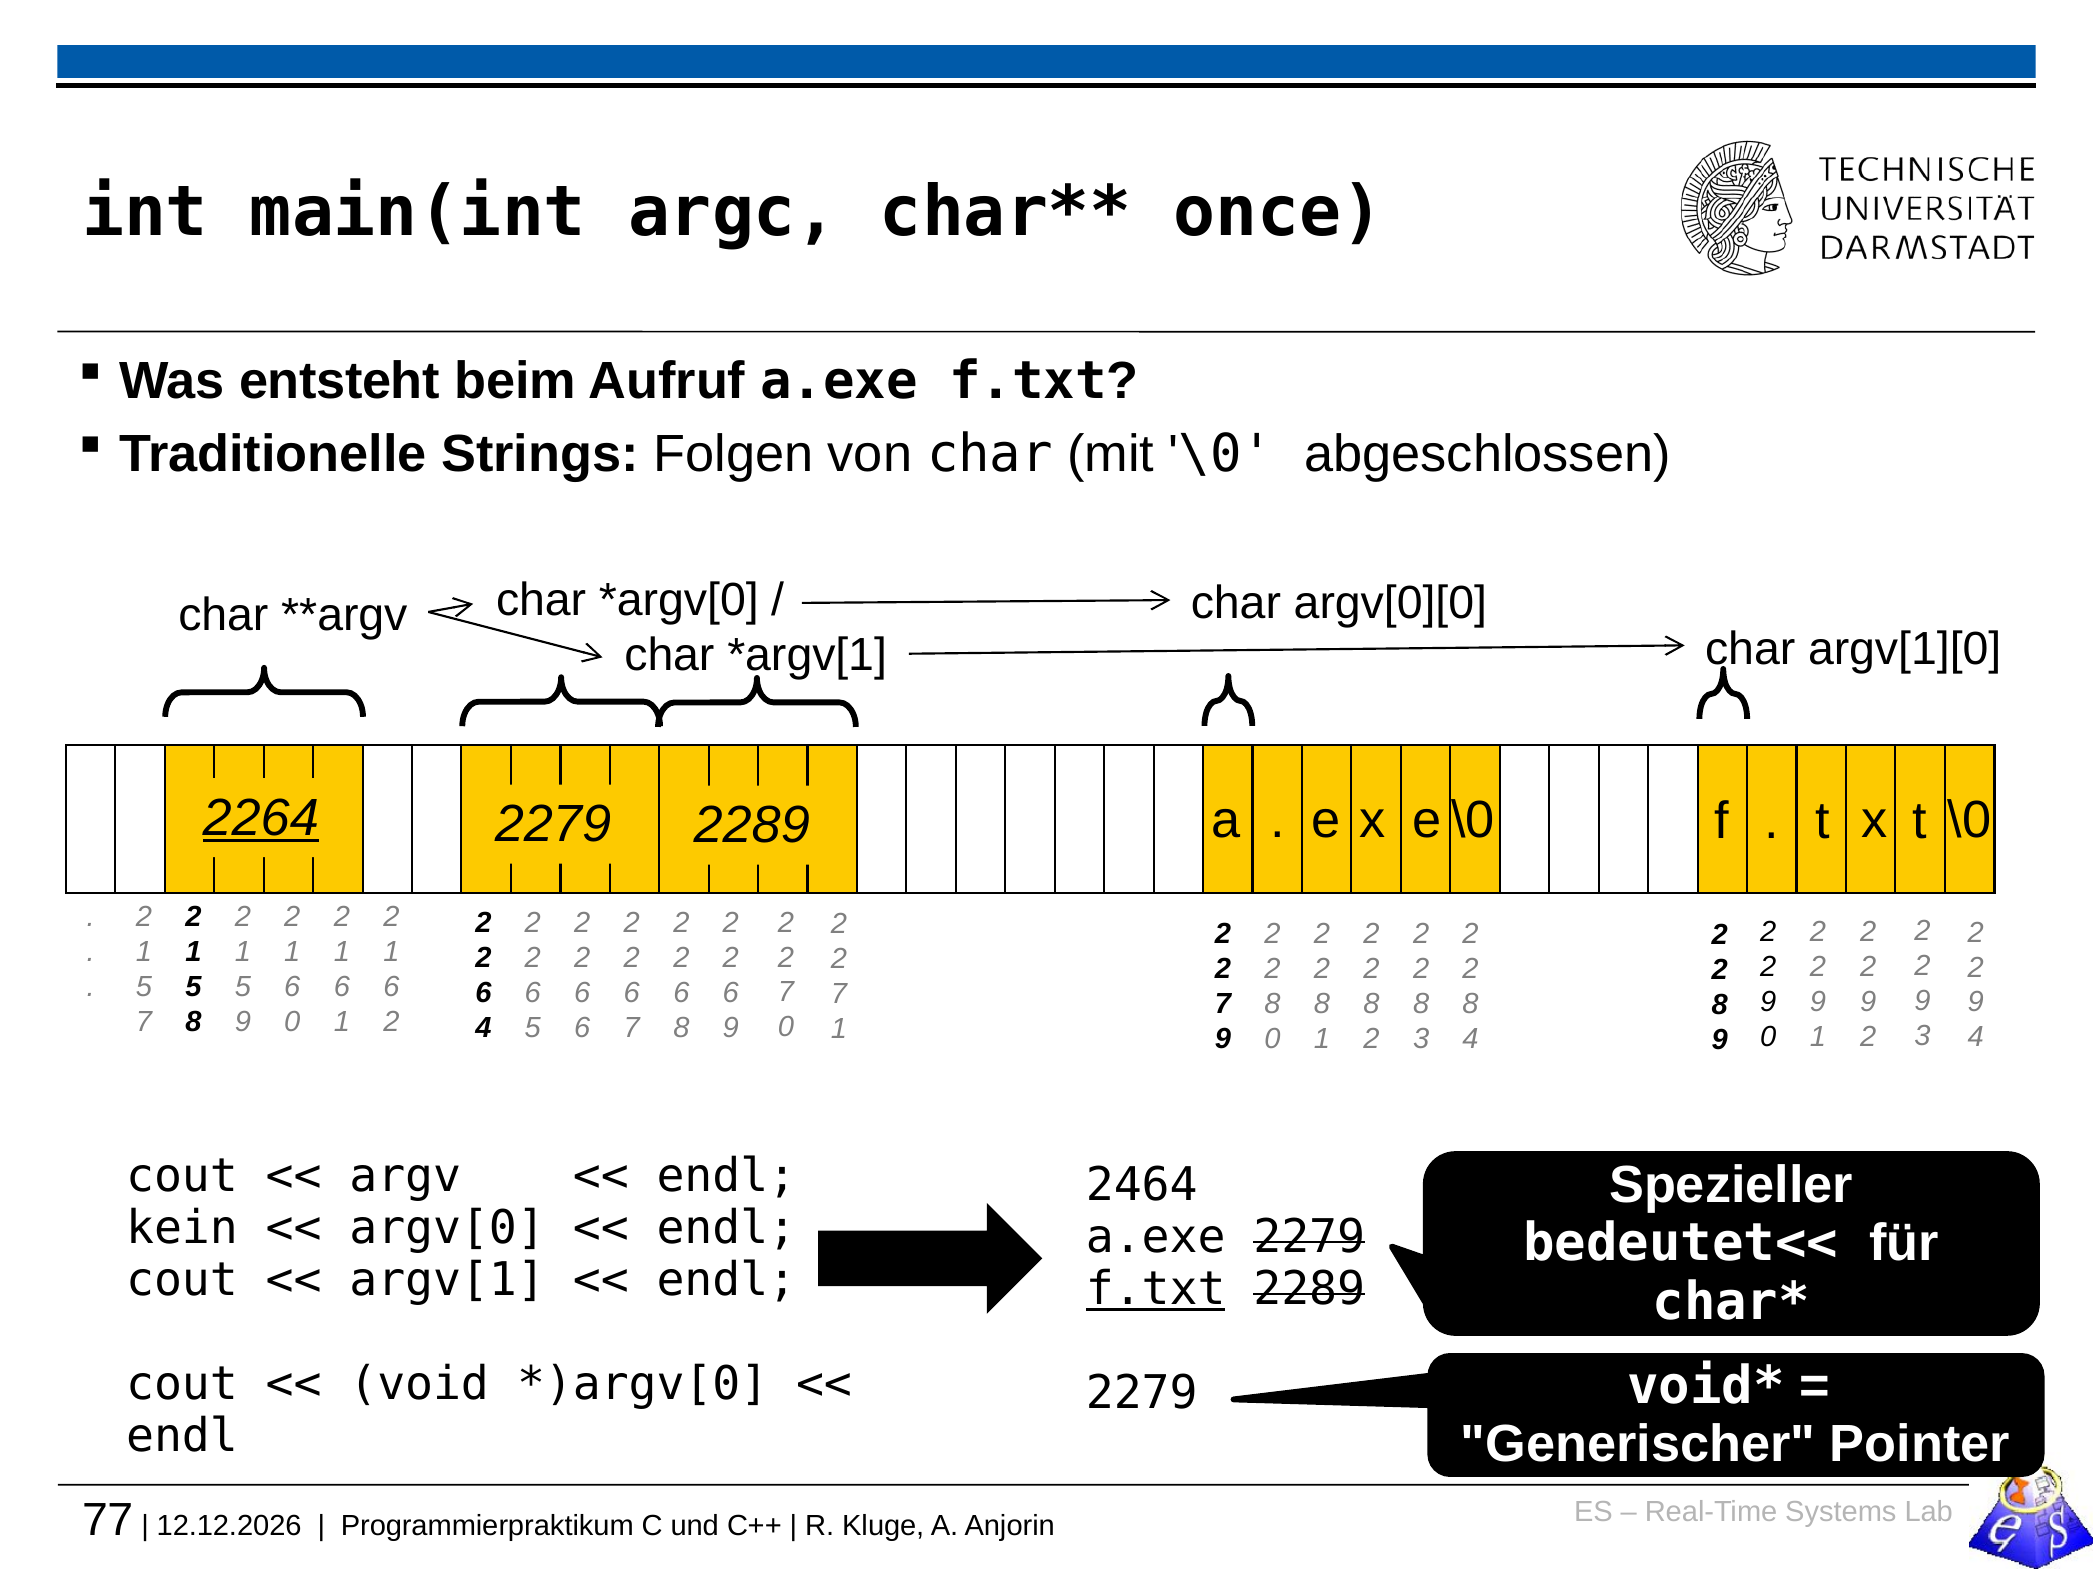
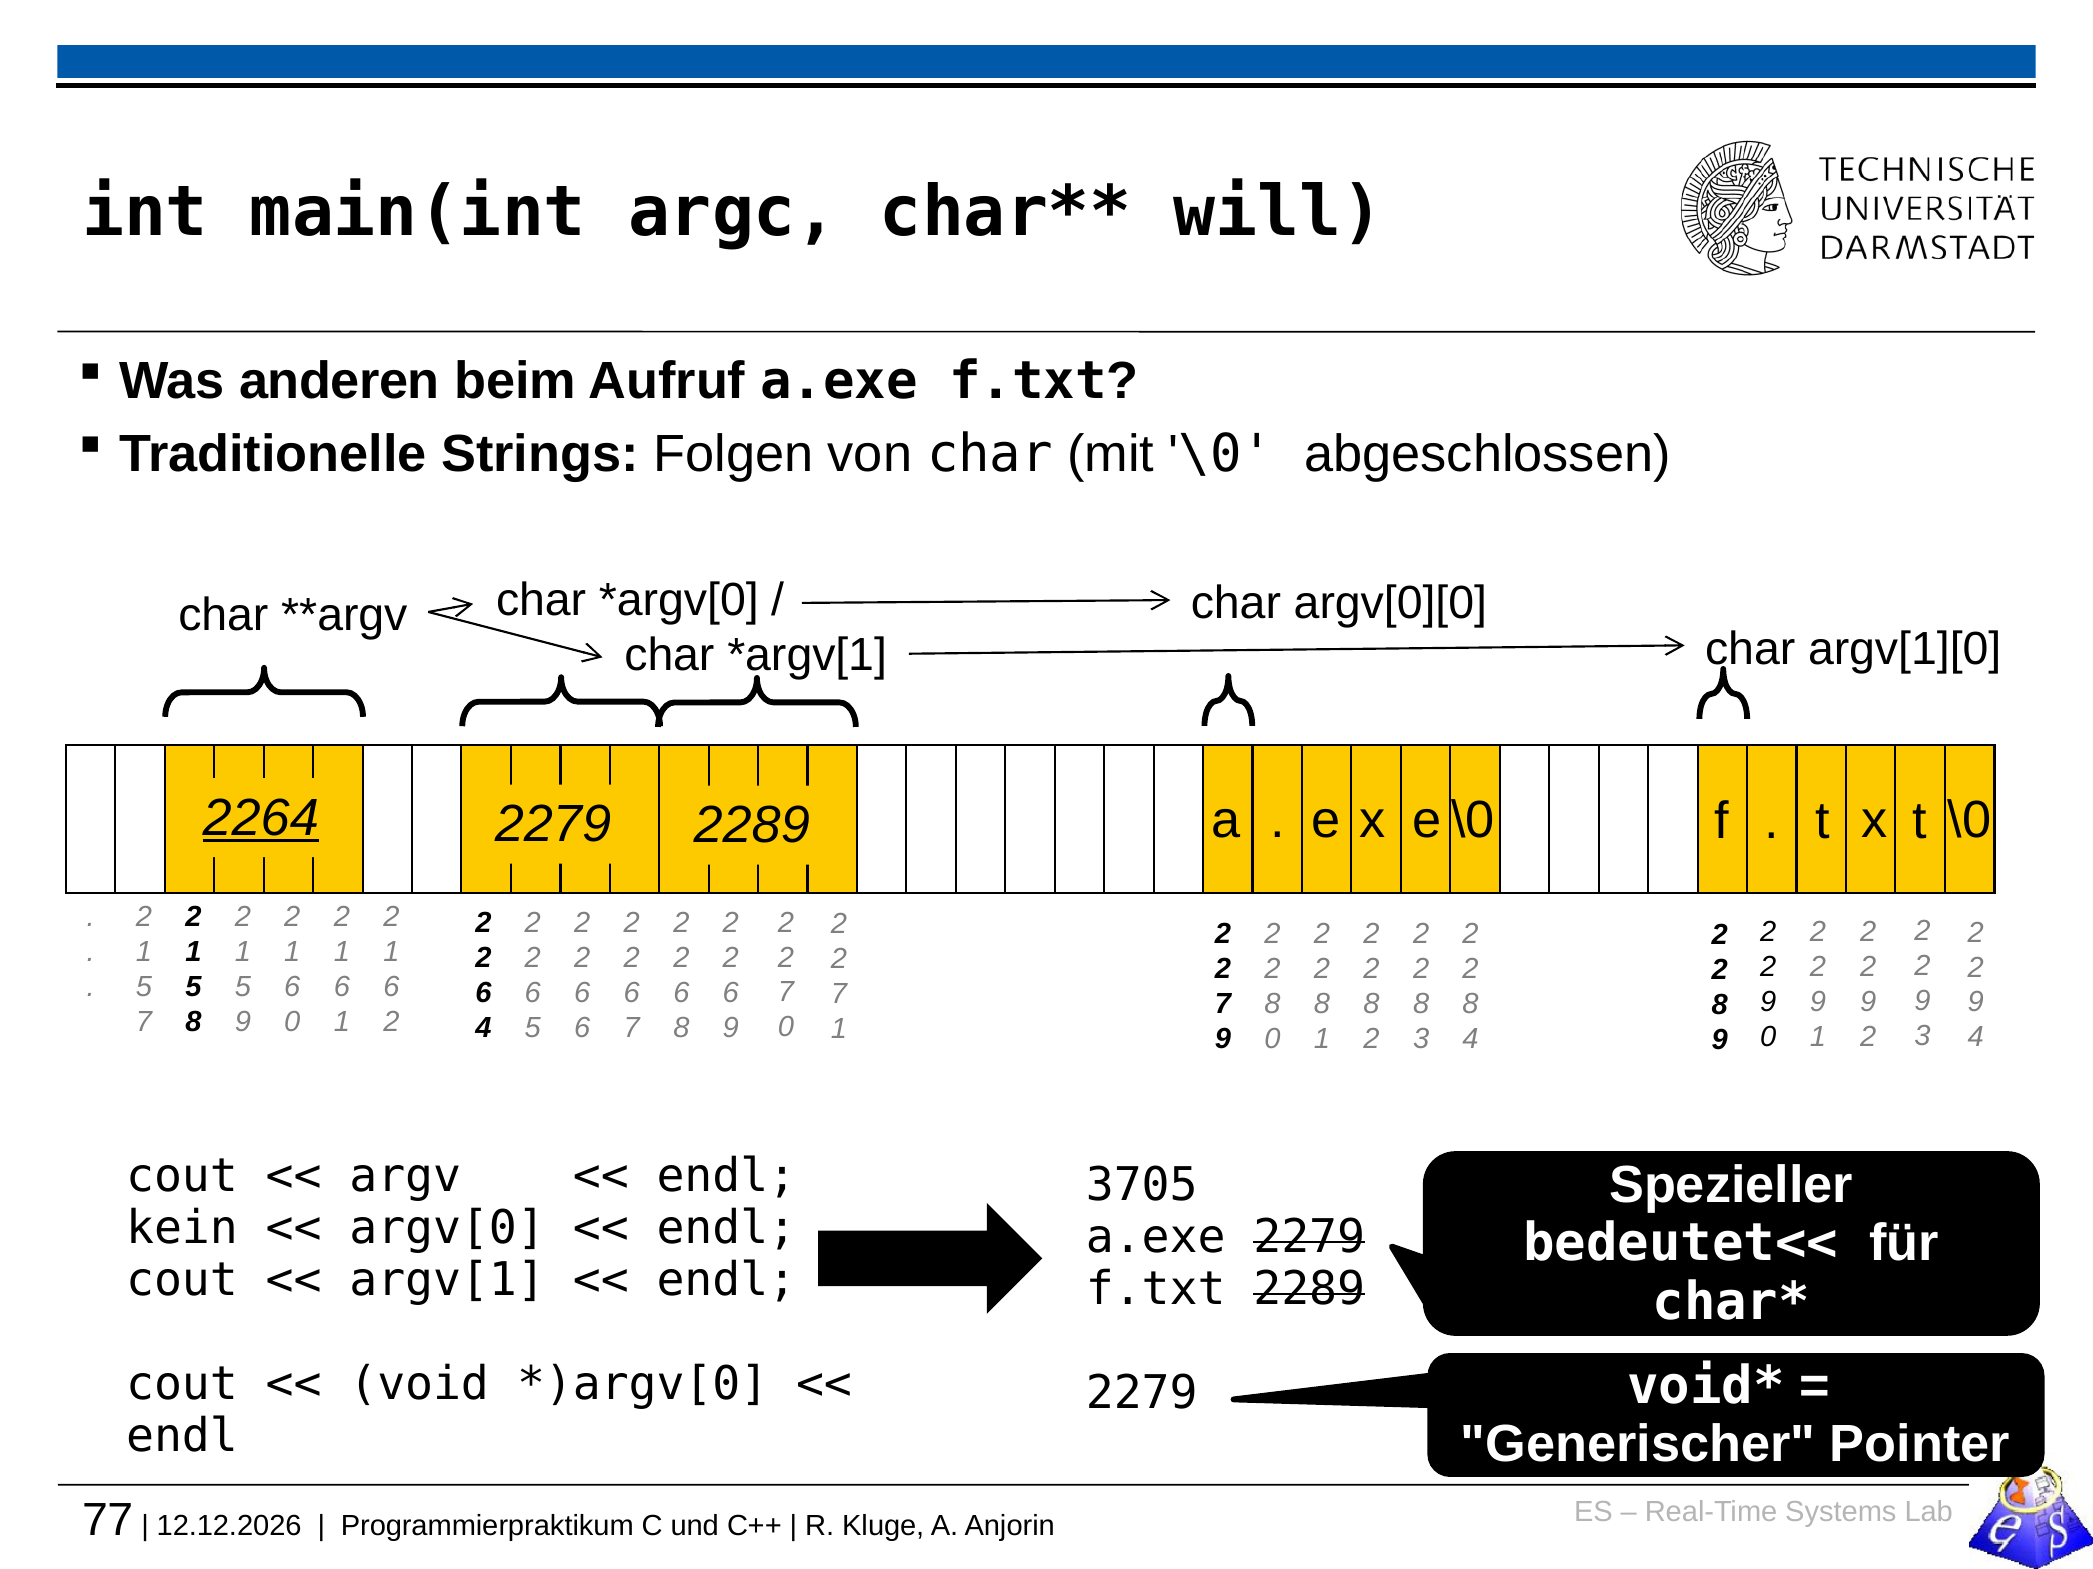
once: once -> will
entsteht: entsteht -> anderen
2464: 2464 -> 3705
f.txt at (1156, 1290) underline: present -> none
